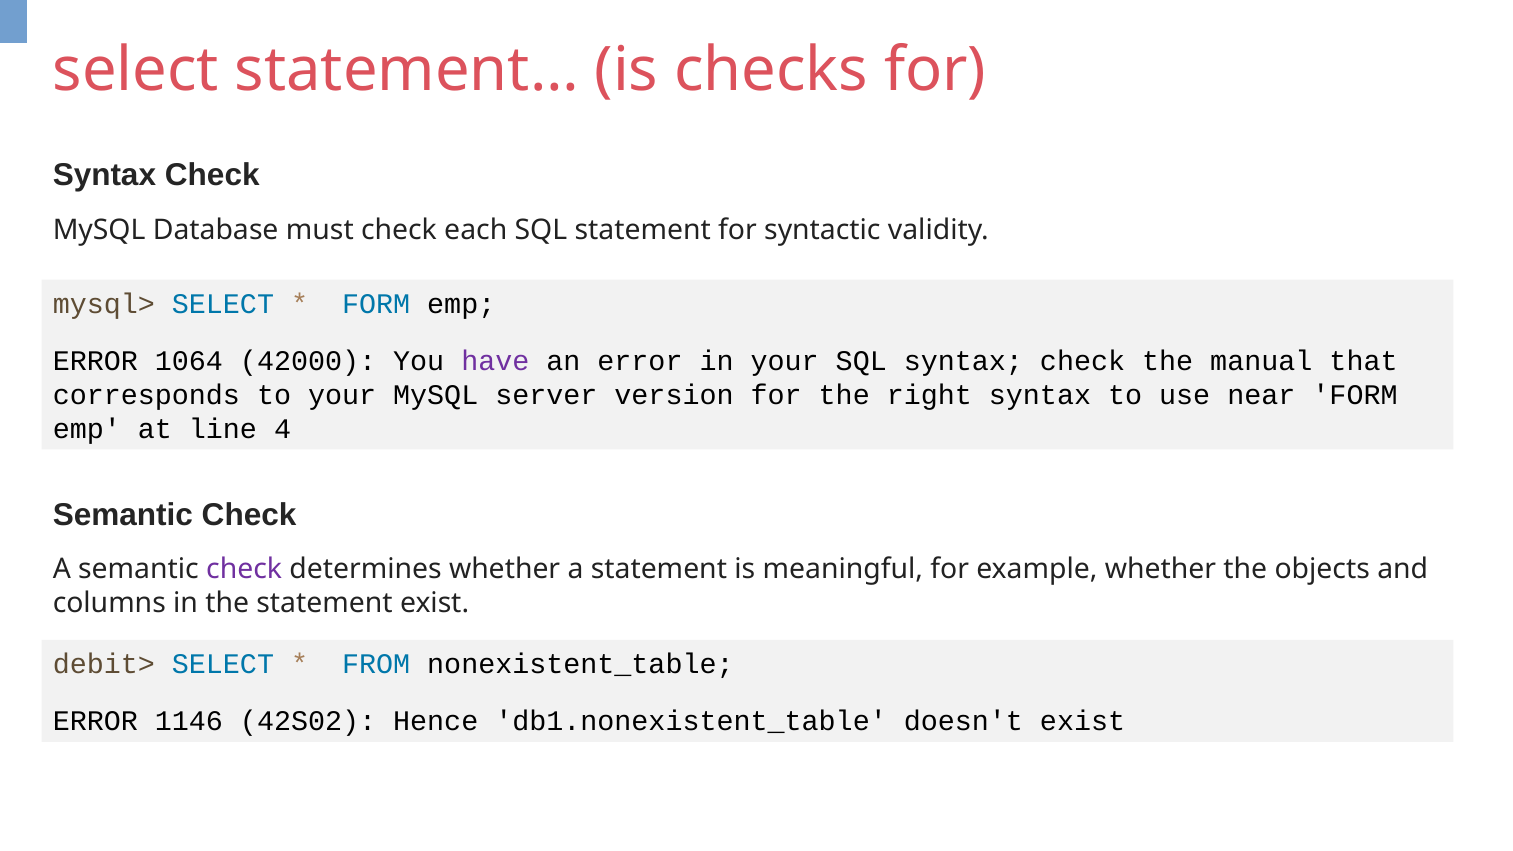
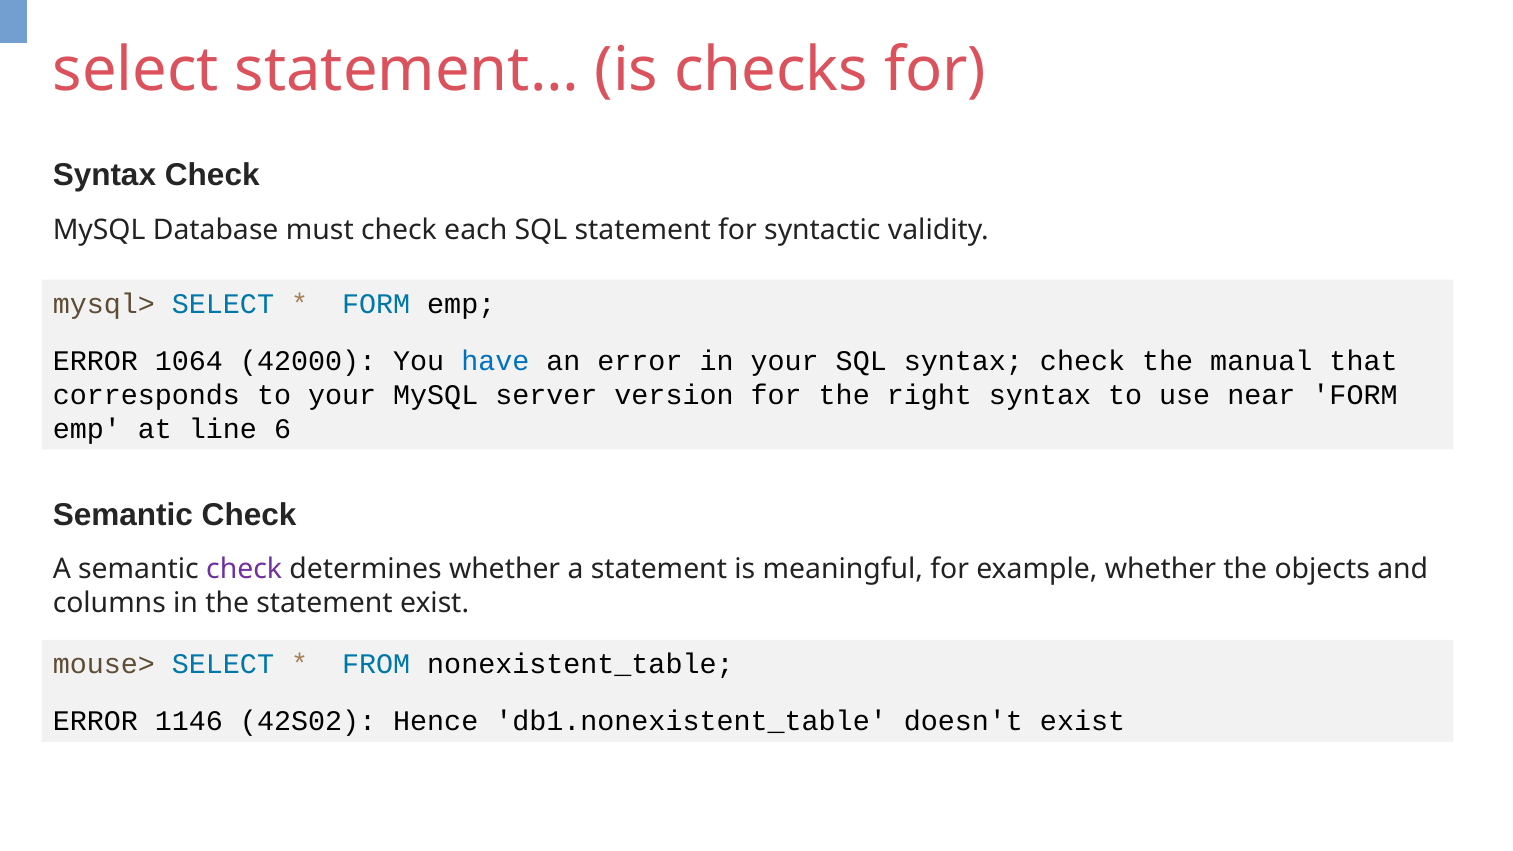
have colour: purple -> blue
4: 4 -> 6
debit>: debit> -> mouse>
